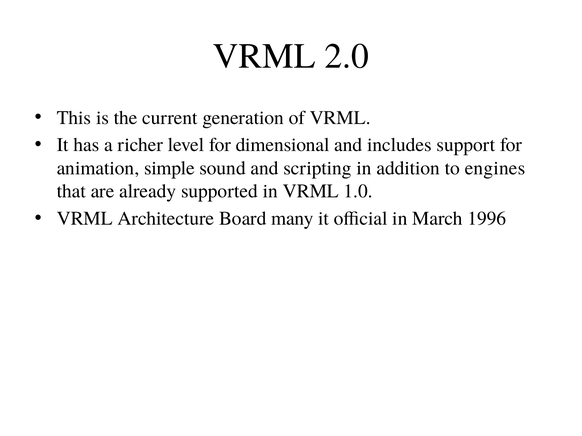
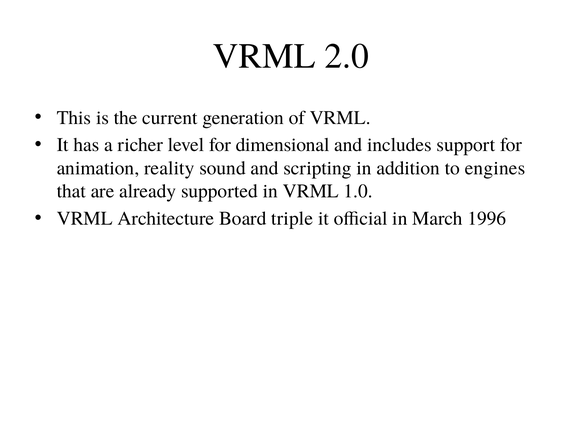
simple: simple -> reality
many: many -> triple
